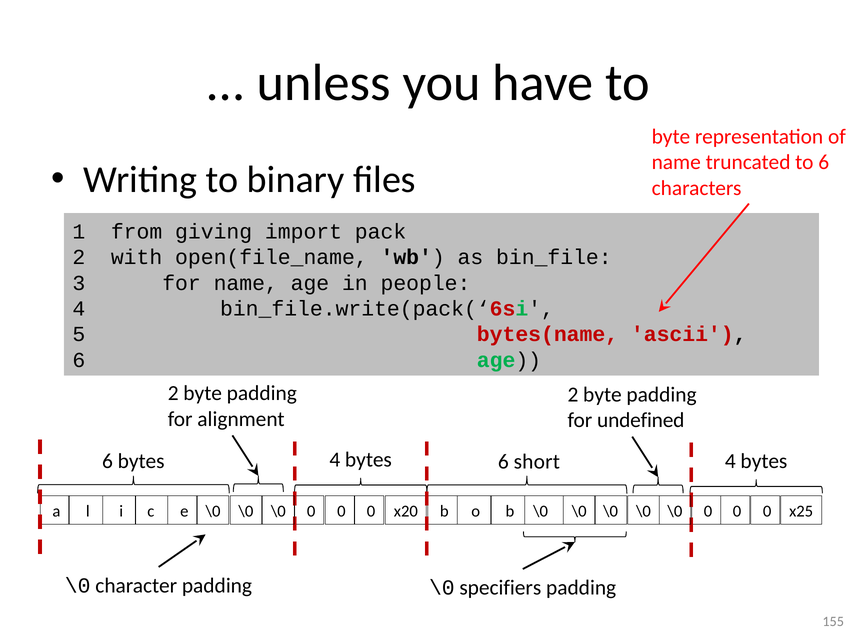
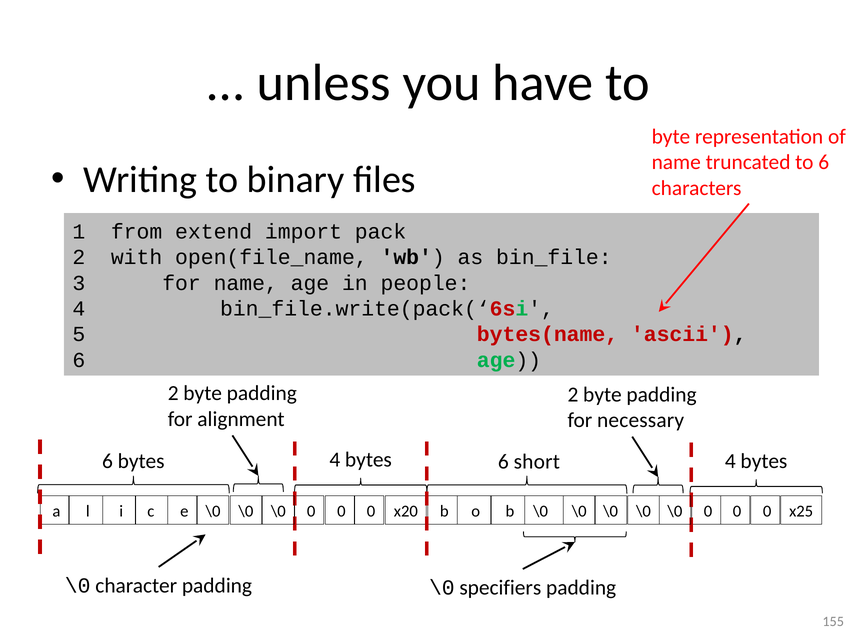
giving: giving -> extend
undefined: undefined -> necessary
